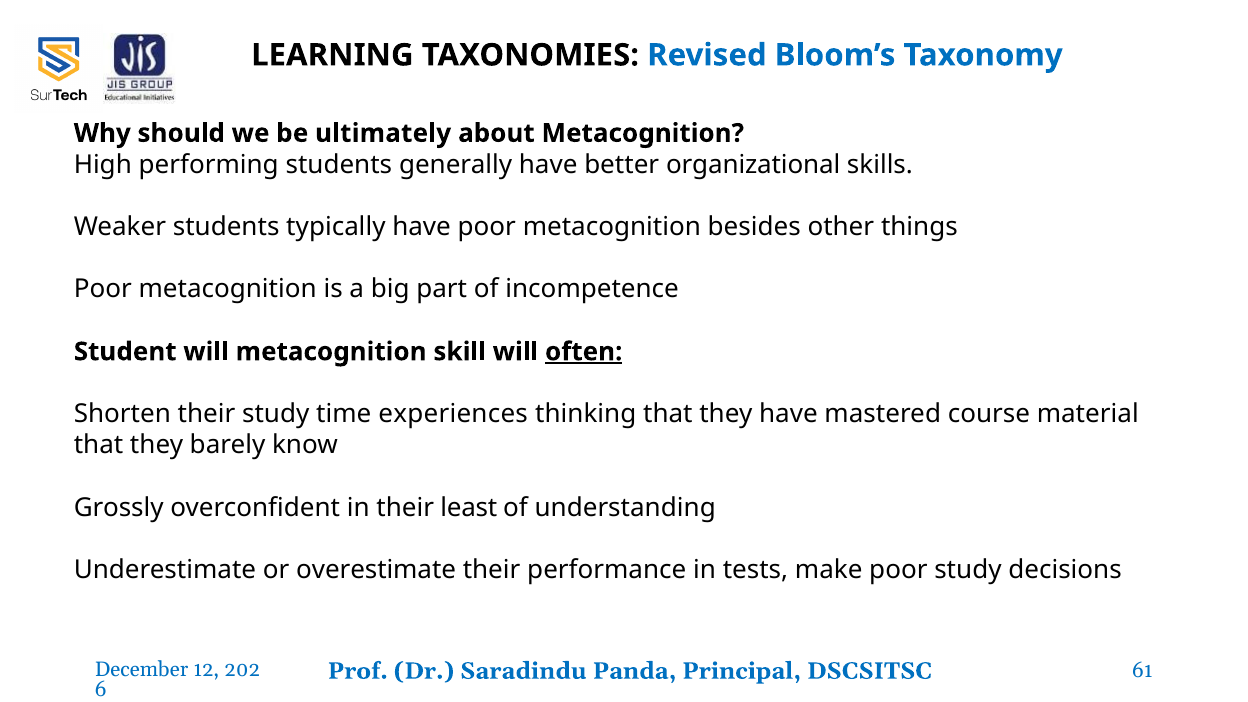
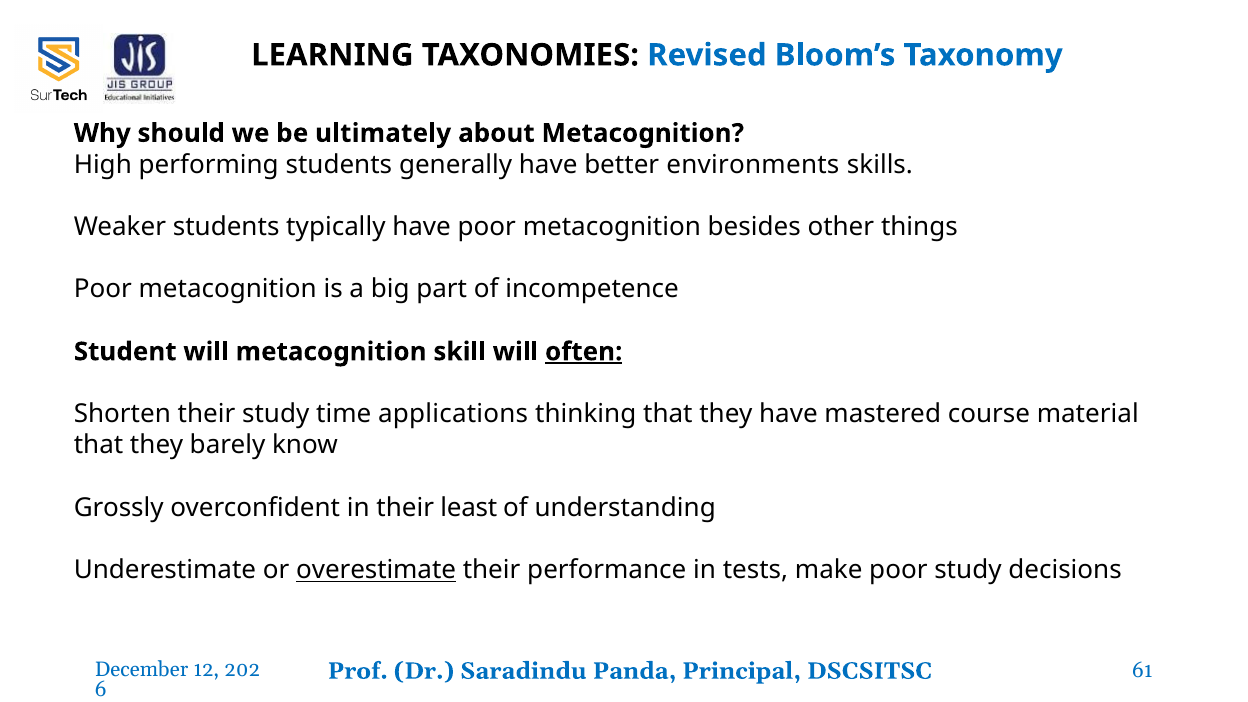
organizational: organizational -> environments
experiences: experiences -> applications
overestimate underline: none -> present
